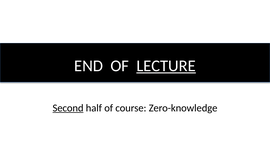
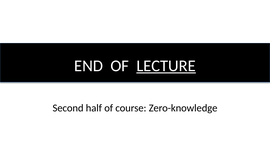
Second underline: present -> none
